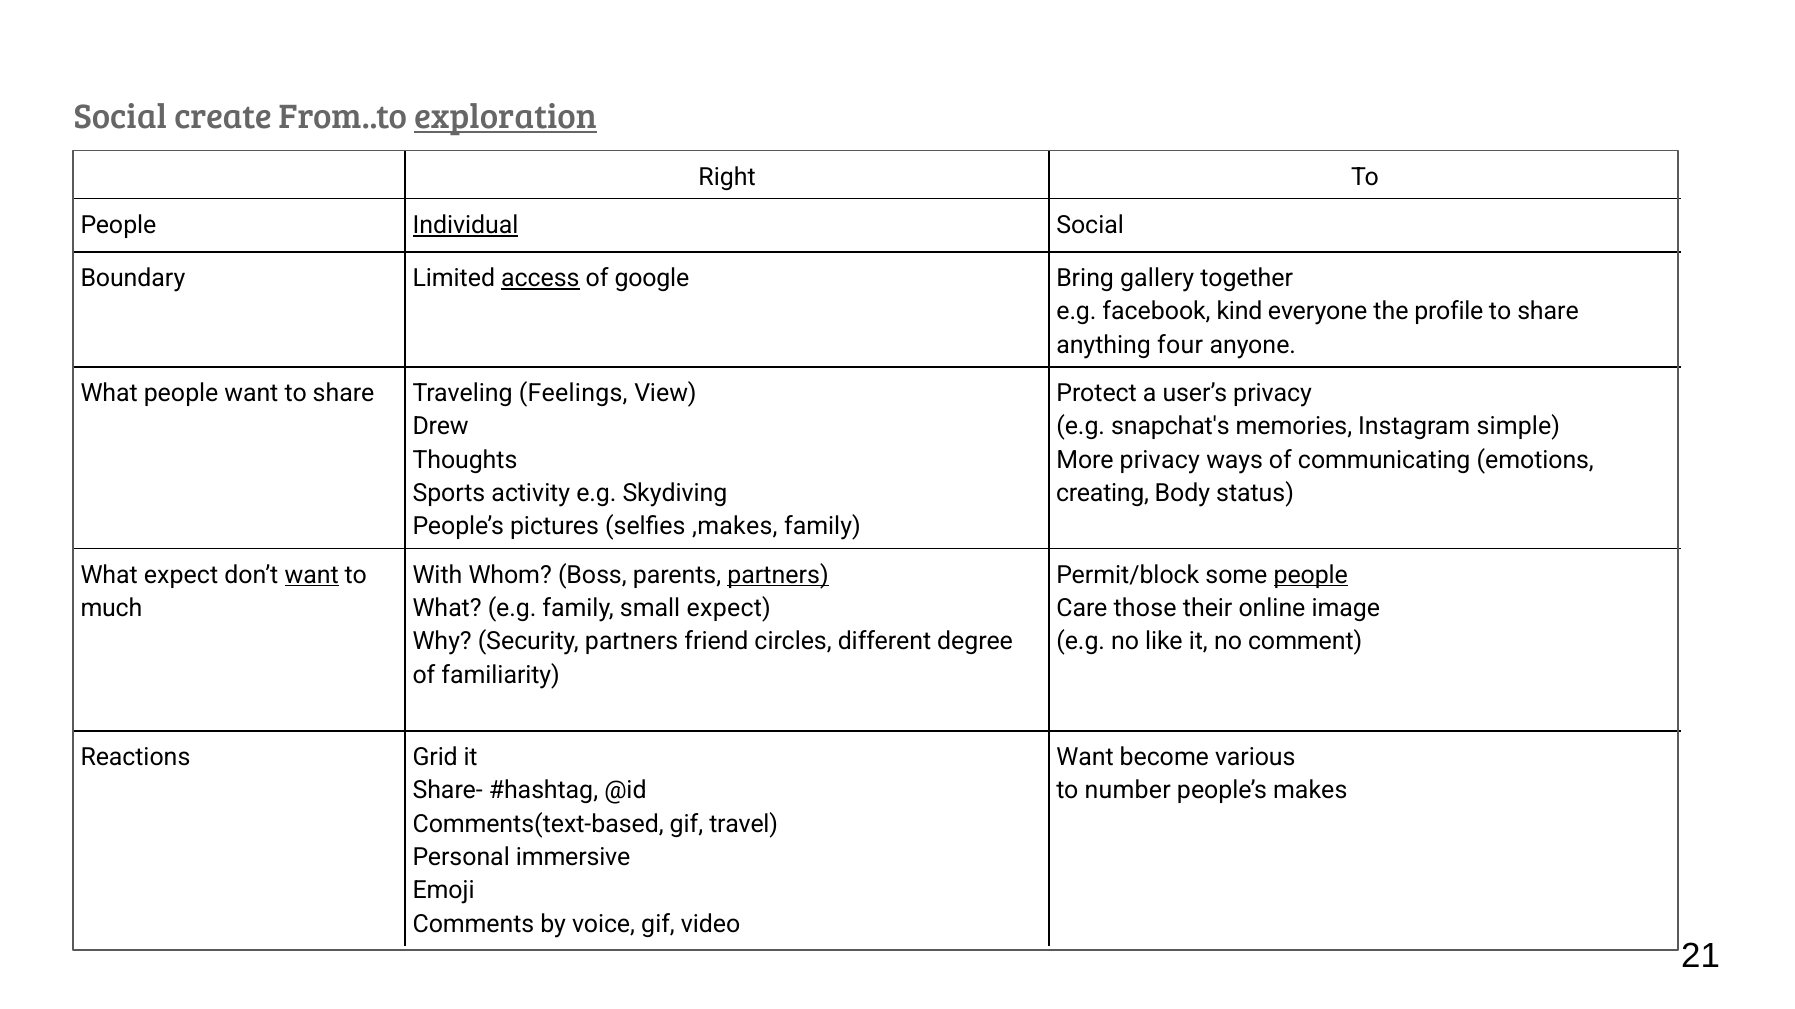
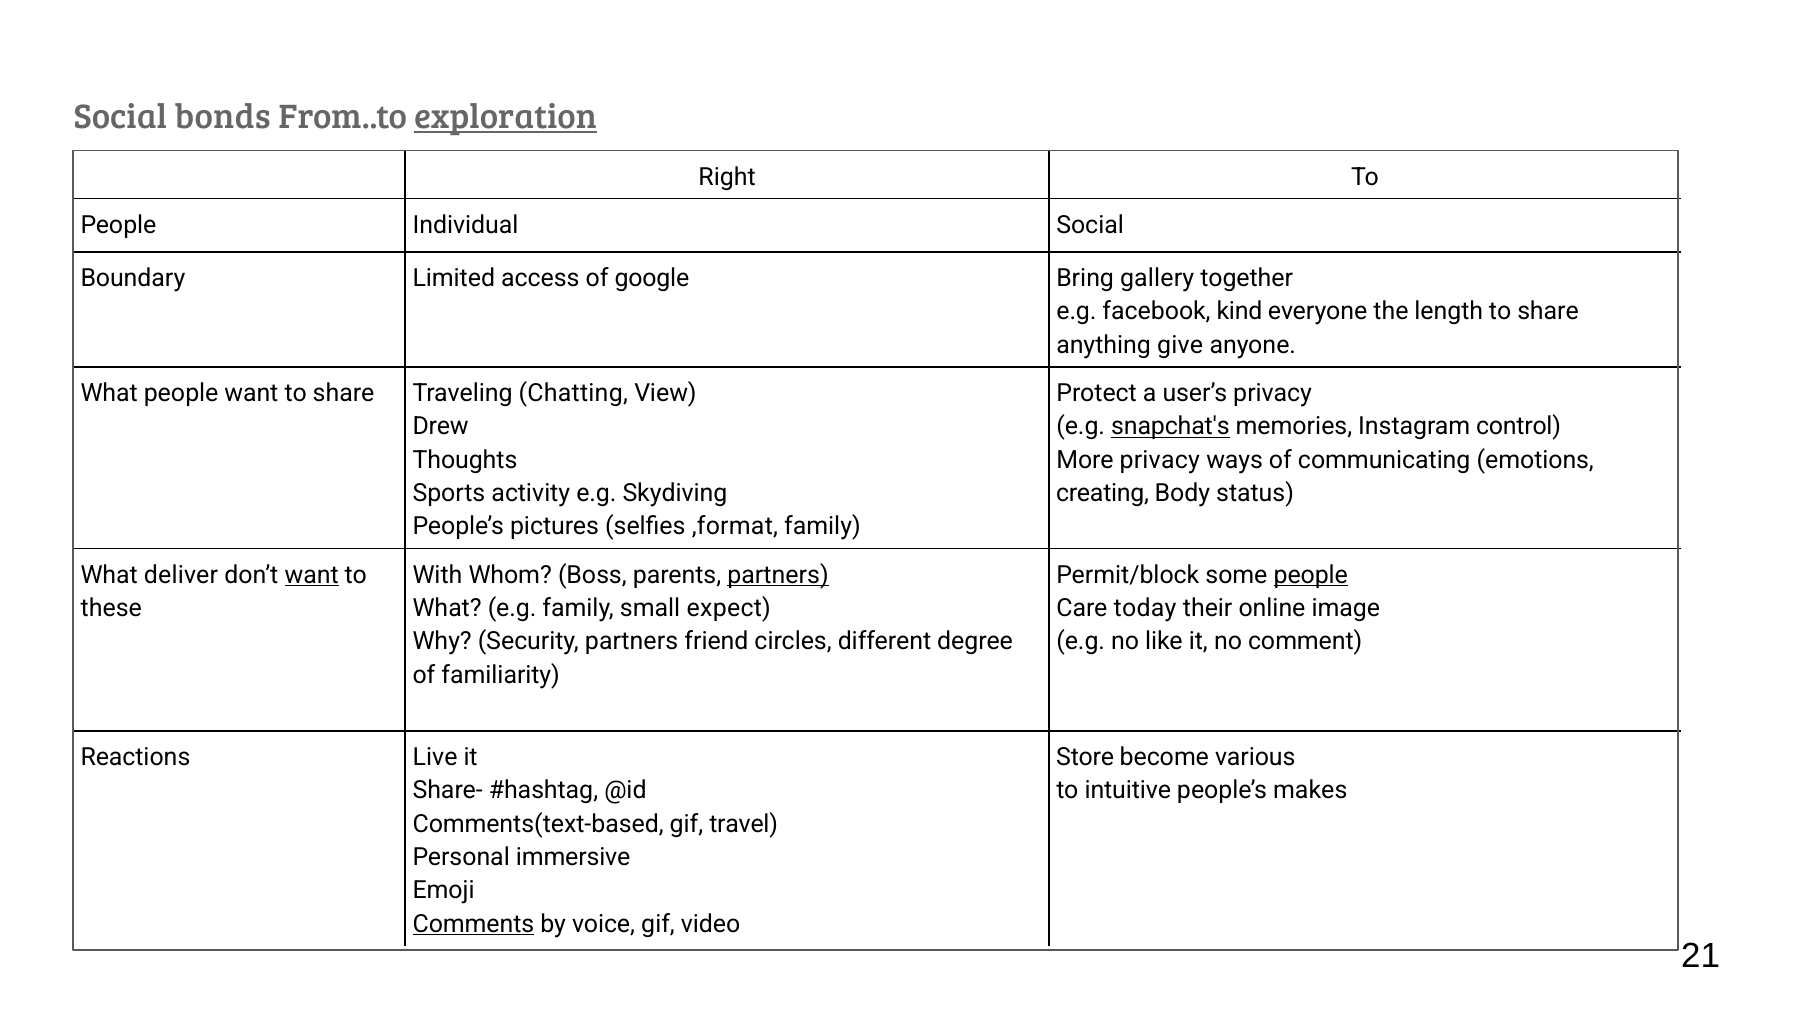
create: create -> bonds
Individual underline: present -> none
access underline: present -> none
profile: profile -> length
four: four -> give
Feelings: Feelings -> Chatting
snapchat's underline: none -> present
simple: simple -> control
,makes: ,makes -> ,format
What expect: expect -> deliver
much: much -> these
those: those -> today
Grid: Grid -> Live
Want at (1085, 758): Want -> Store
number: number -> intuitive
Comments underline: none -> present
